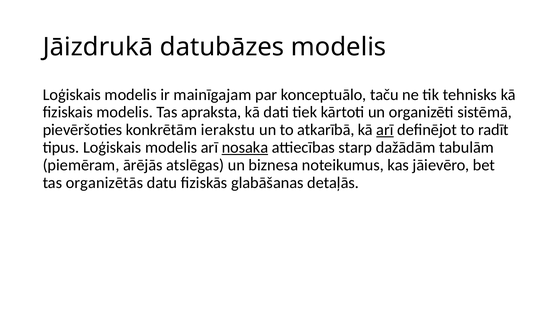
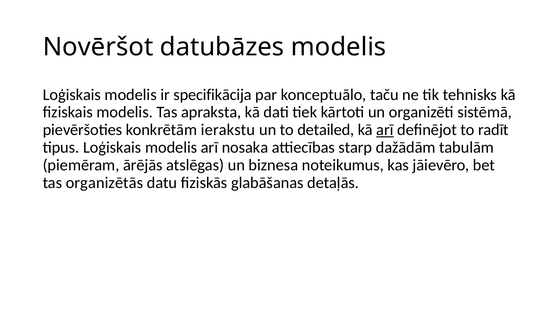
Jāizdrukā: Jāizdrukā -> Novēršot
mainīgajam: mainīgajam -> specifikācija
atkarībā: atkarībā -> detailed
nosaka underline: present -> none
